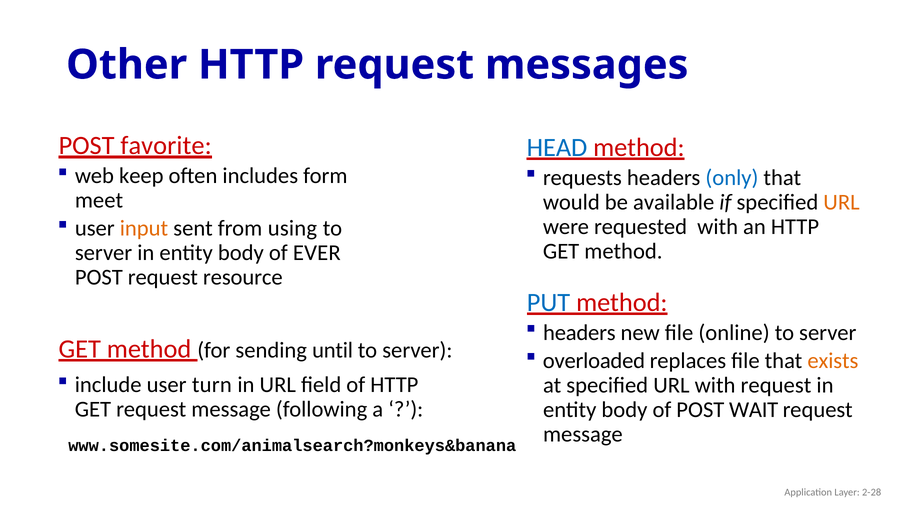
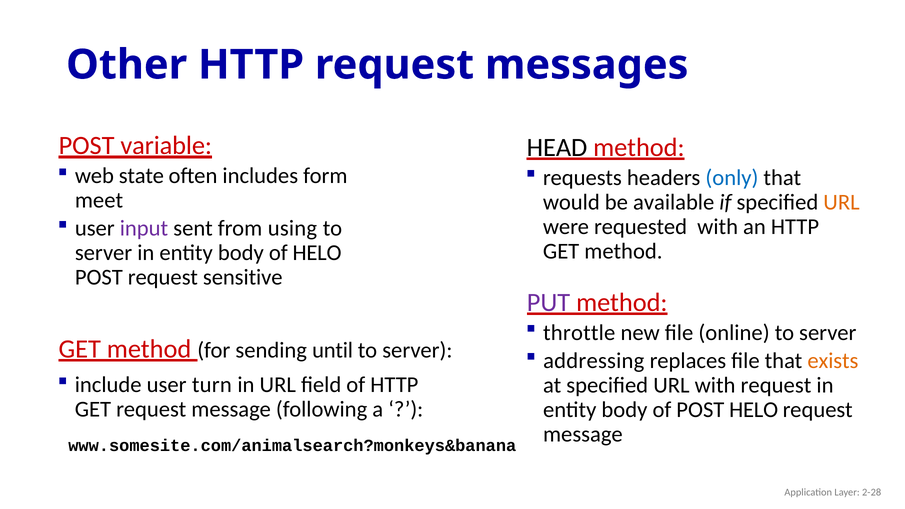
favorite: favorite -> variable
HEAD colour: blue -> black
keep: keep -> state
input colour: orange -> purple
of EVER: EVER -> HELO
resource: resource -> sensitive
PUT colour: blue -> purple
headers at (579, 333): headers -> throttle
overloaded: overloaded -> addressing
POST WAIT: WAIT -> HELO
